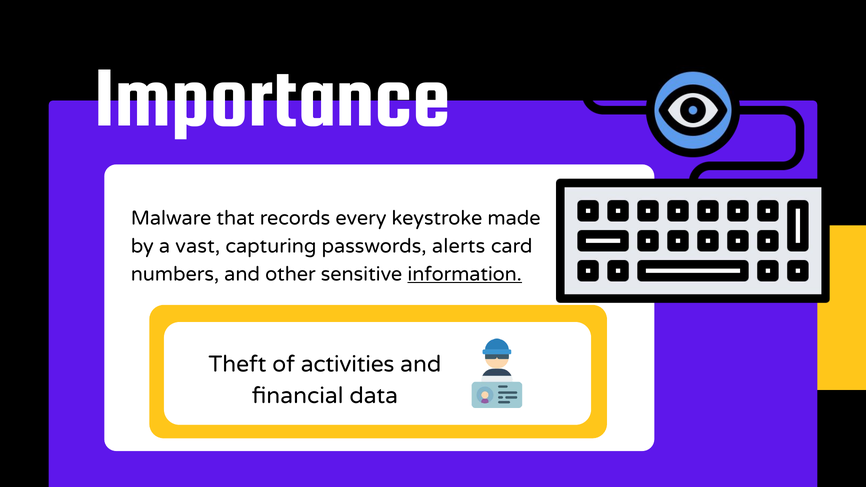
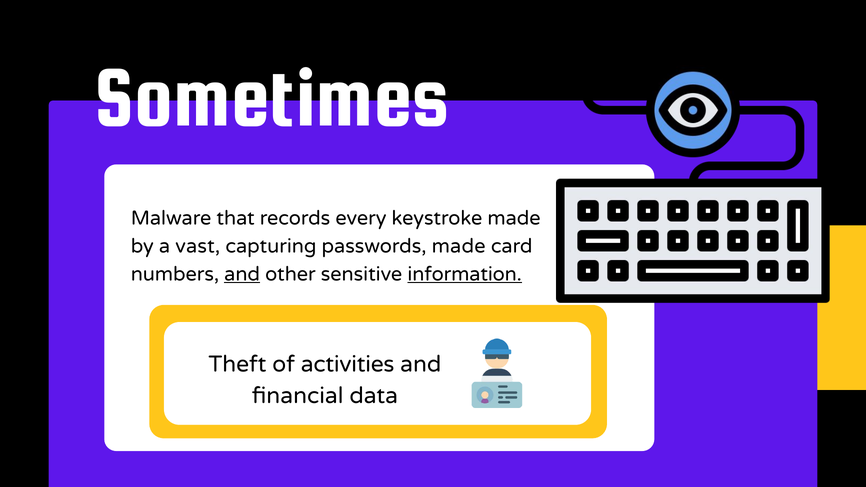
Importance: Importance -> Sometimes
passwords alerts: alerts -> made
and at (242, 274) underline: none -> present
